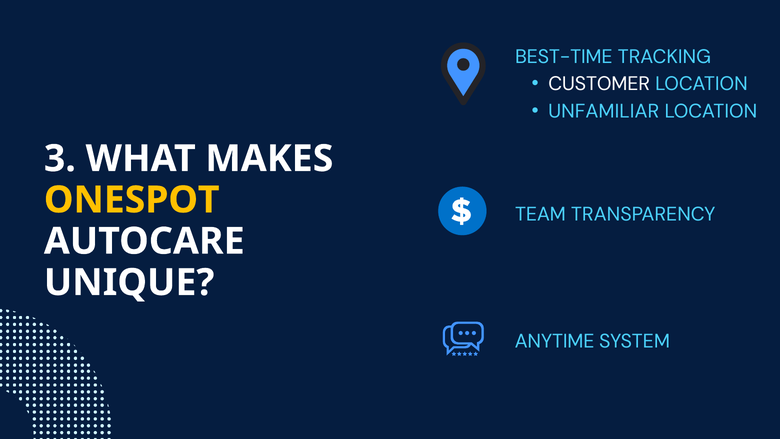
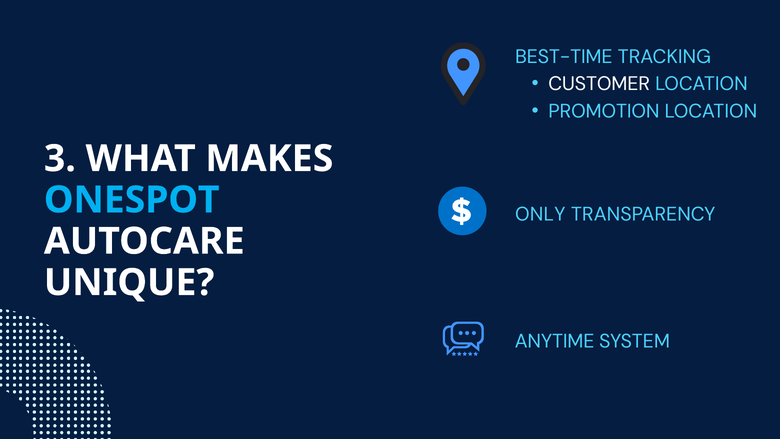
UNFAMILIAR: UNFAMILIAR -> PROMOTION
ONESPOT colour: yellow -> light blue
TEAM: TEAM -> ONLY
